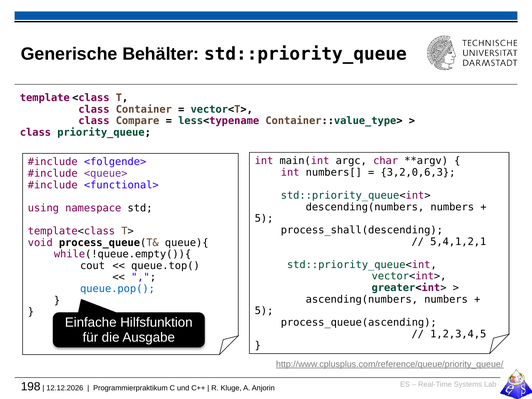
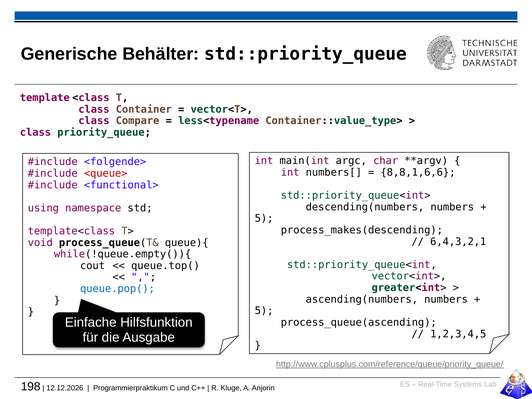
3,2,0,6,3: 3,2,0,6,3 -> 8,8,1,6,6
<queue> colour: purple -> red
process_shall(descending: process_shall(descending -> process_makes(descending
5,4,1,2,1: 5,4,1,2,1 -> 6,4,3,2,1
